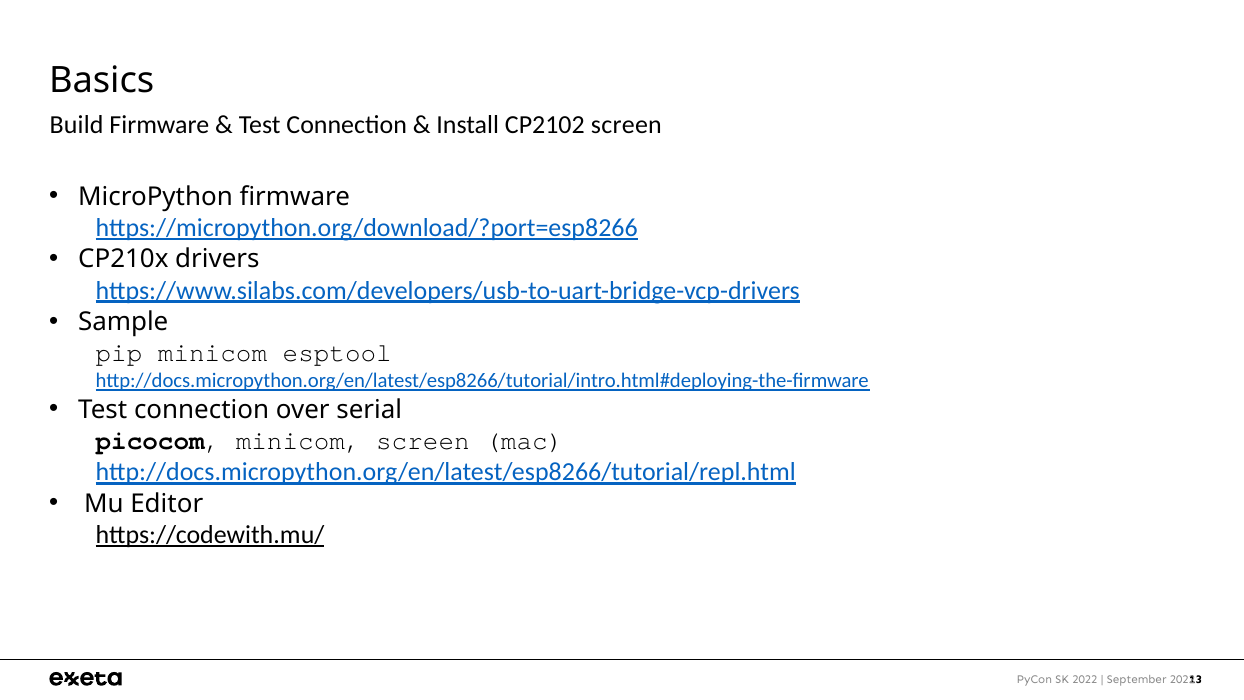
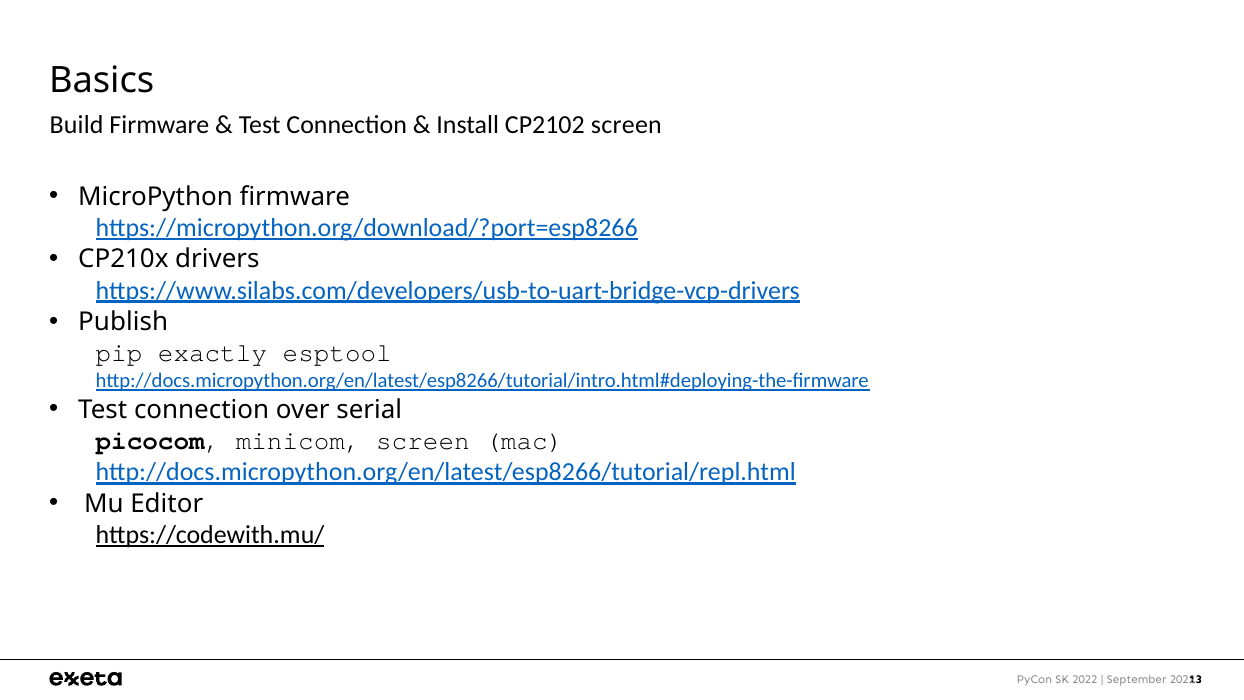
Sample: Sample -> Publish
pip minicom: minicom -> exactly
